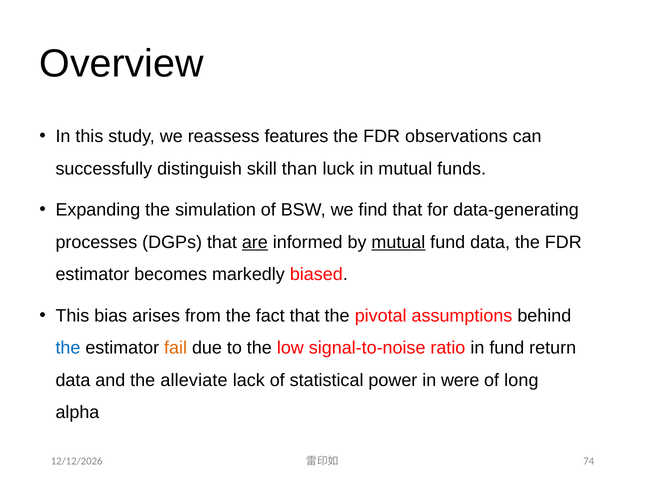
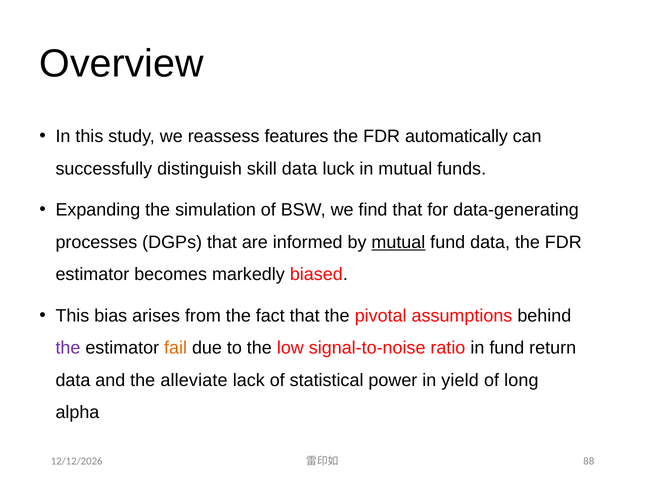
observations: observations -> automatically
skill than: than -> data
are underline: present -> none
the at (68, 348) colour: blue -> purple
were: were -> yield
74: 74 -> 88
